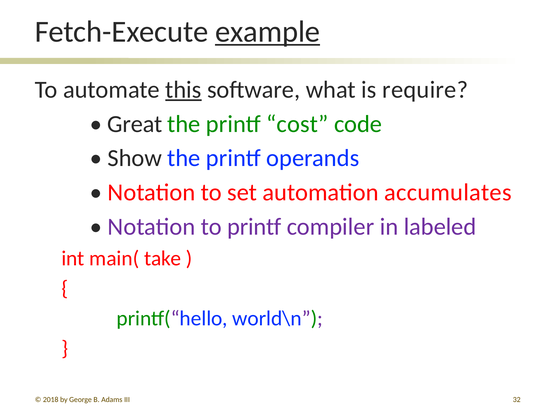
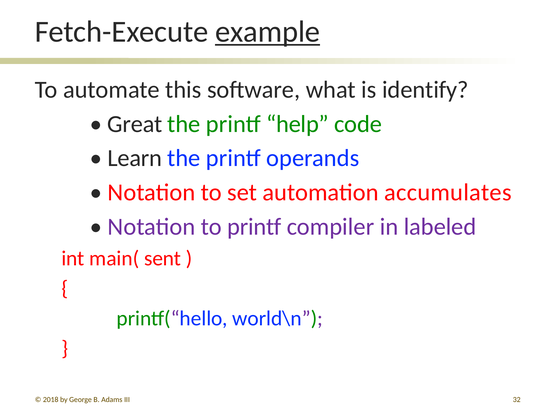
this underline: present -> none
require: require -> identify
cost: cost -> help
Show: Show -> Learn
take: take -> sent
